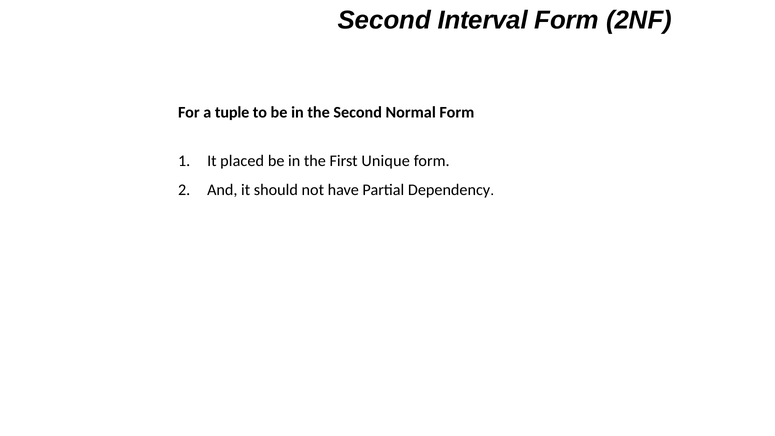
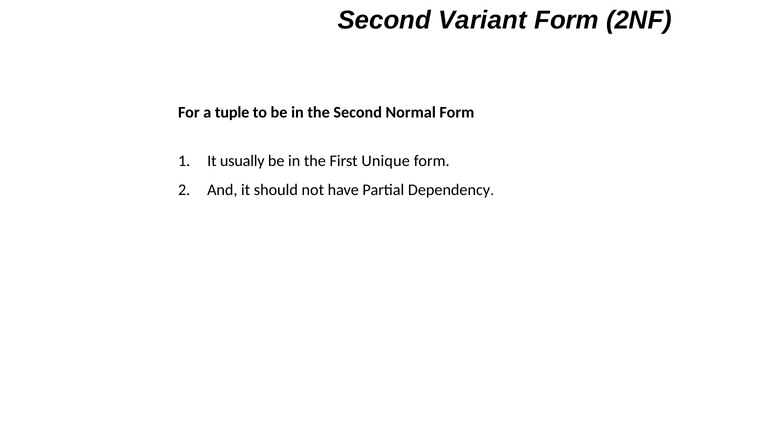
Interval: Interval -> Variant
placed: placed -> usually
